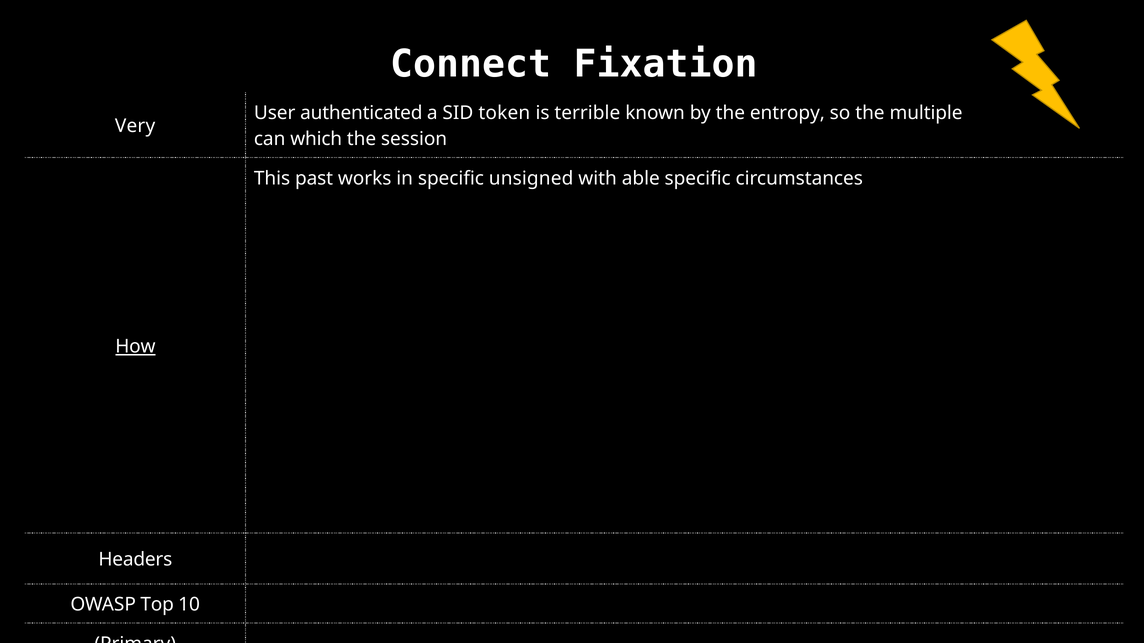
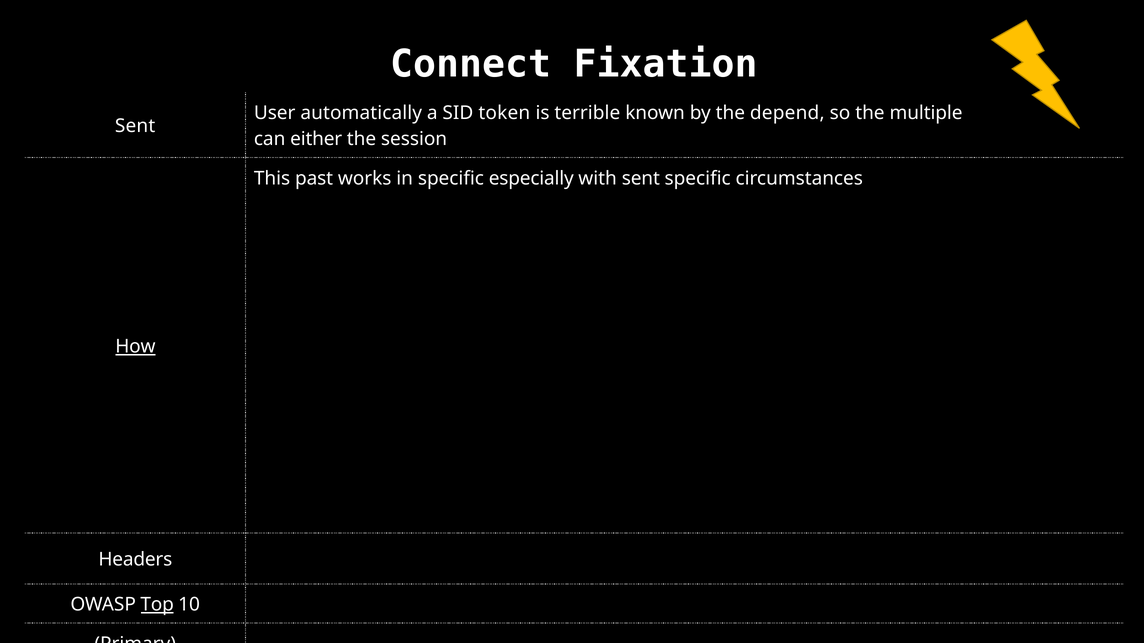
authenticated: authenticated -> automatically
entropy: entropy -> depend
Very at (135, 126): Very -> Sent
which: which -> either
unsigned: unsigned -> especially
with able: able -> sent
Top underline: none -> present
